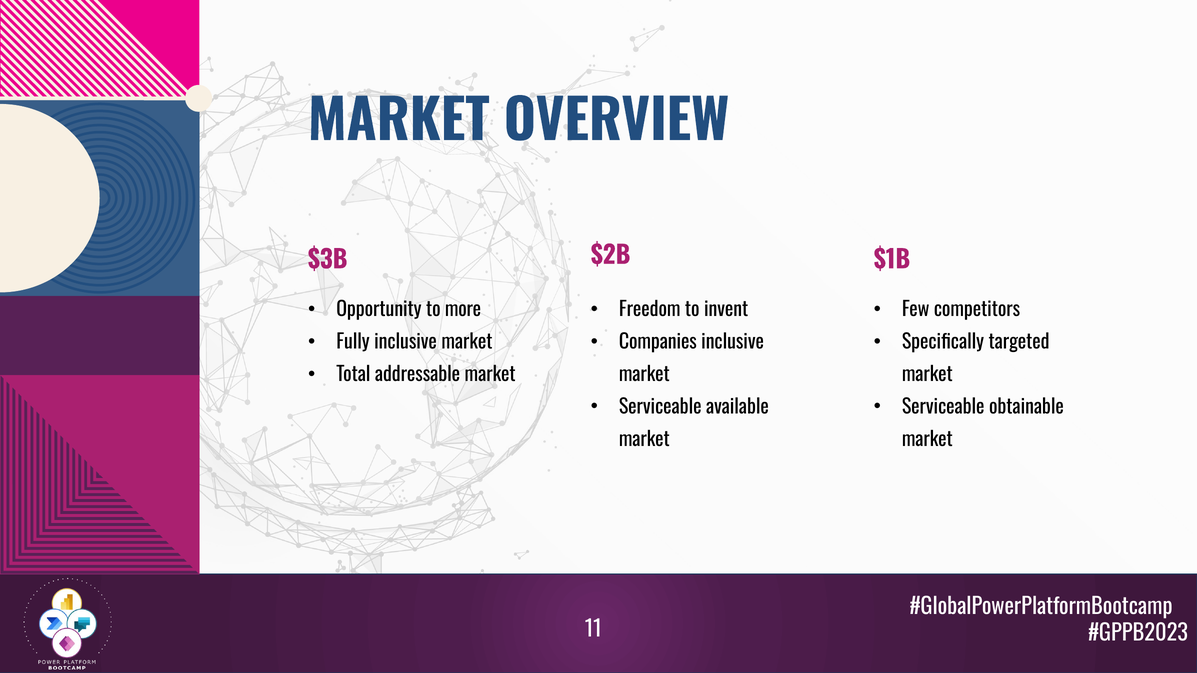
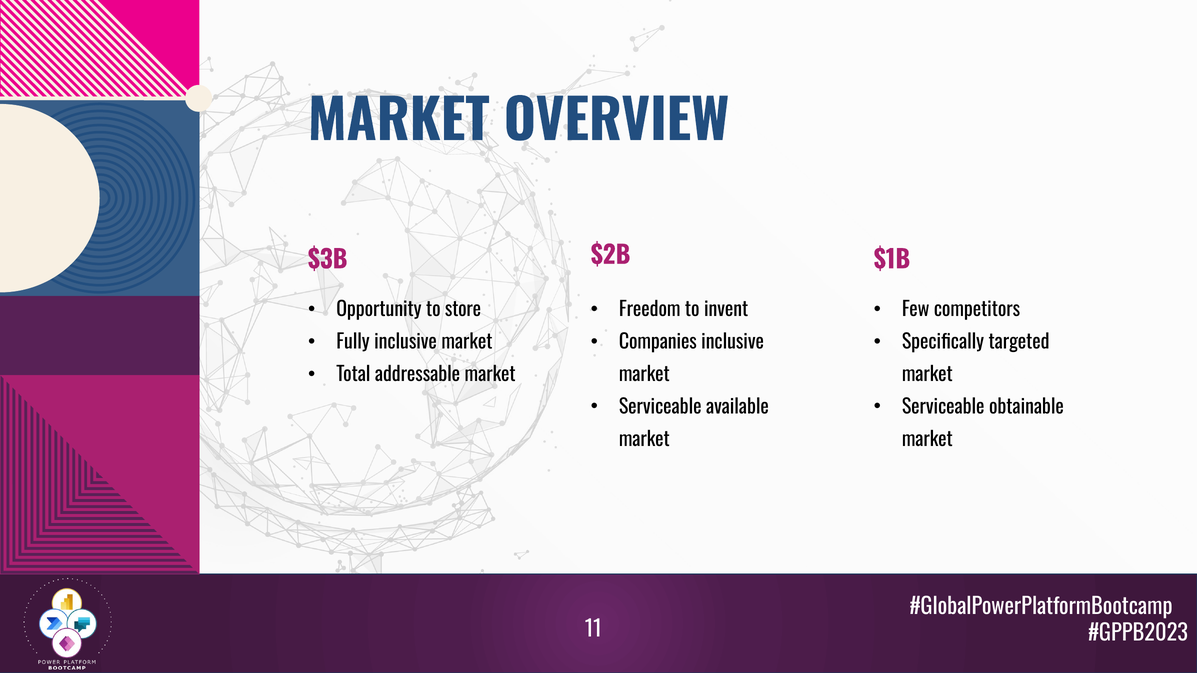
more: more -> store
